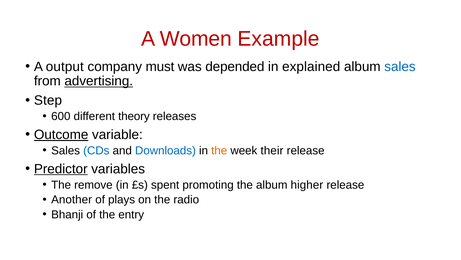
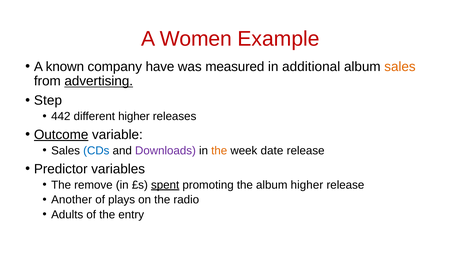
output: output -> known
must: must -> have
depended: depended -> measured
explained: explained -> additional
sales at (400, 66) colour: blue -> orange
600: 600 -> 442
different theory: theory -> higher
Downloads colour: blue -> purple
their: their -> date
Predictor underline: present -> none
spent underline: none -> present
Bhanji: Bhanji -> Adults
